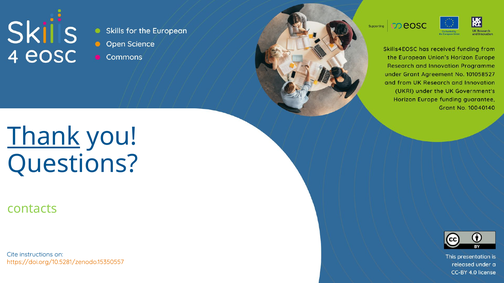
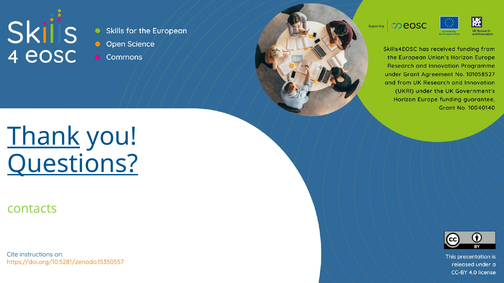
Questions underline: none -> present
